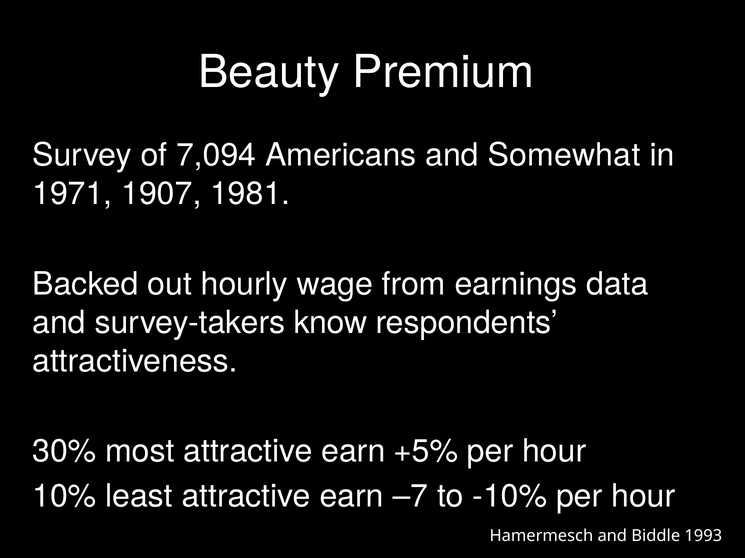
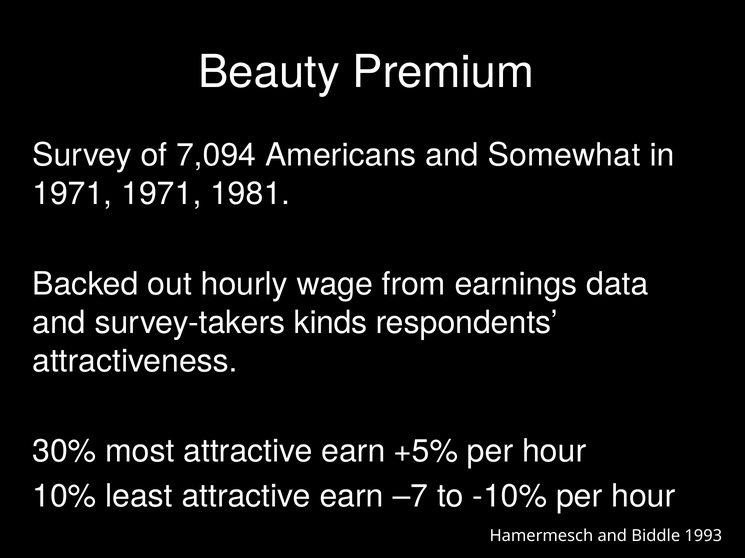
1971 1907: 1907 -> 1971
know: know -> kinds
